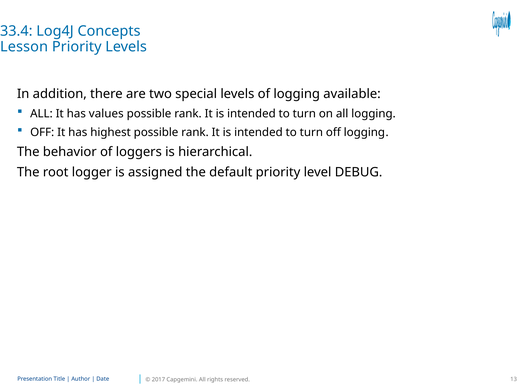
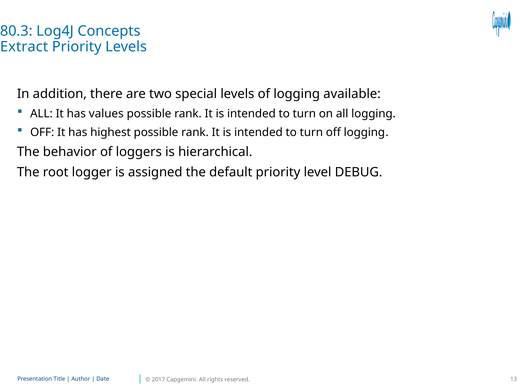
33.4: 33.4 -> 80.3
Lesson: Lesson -> Extract
